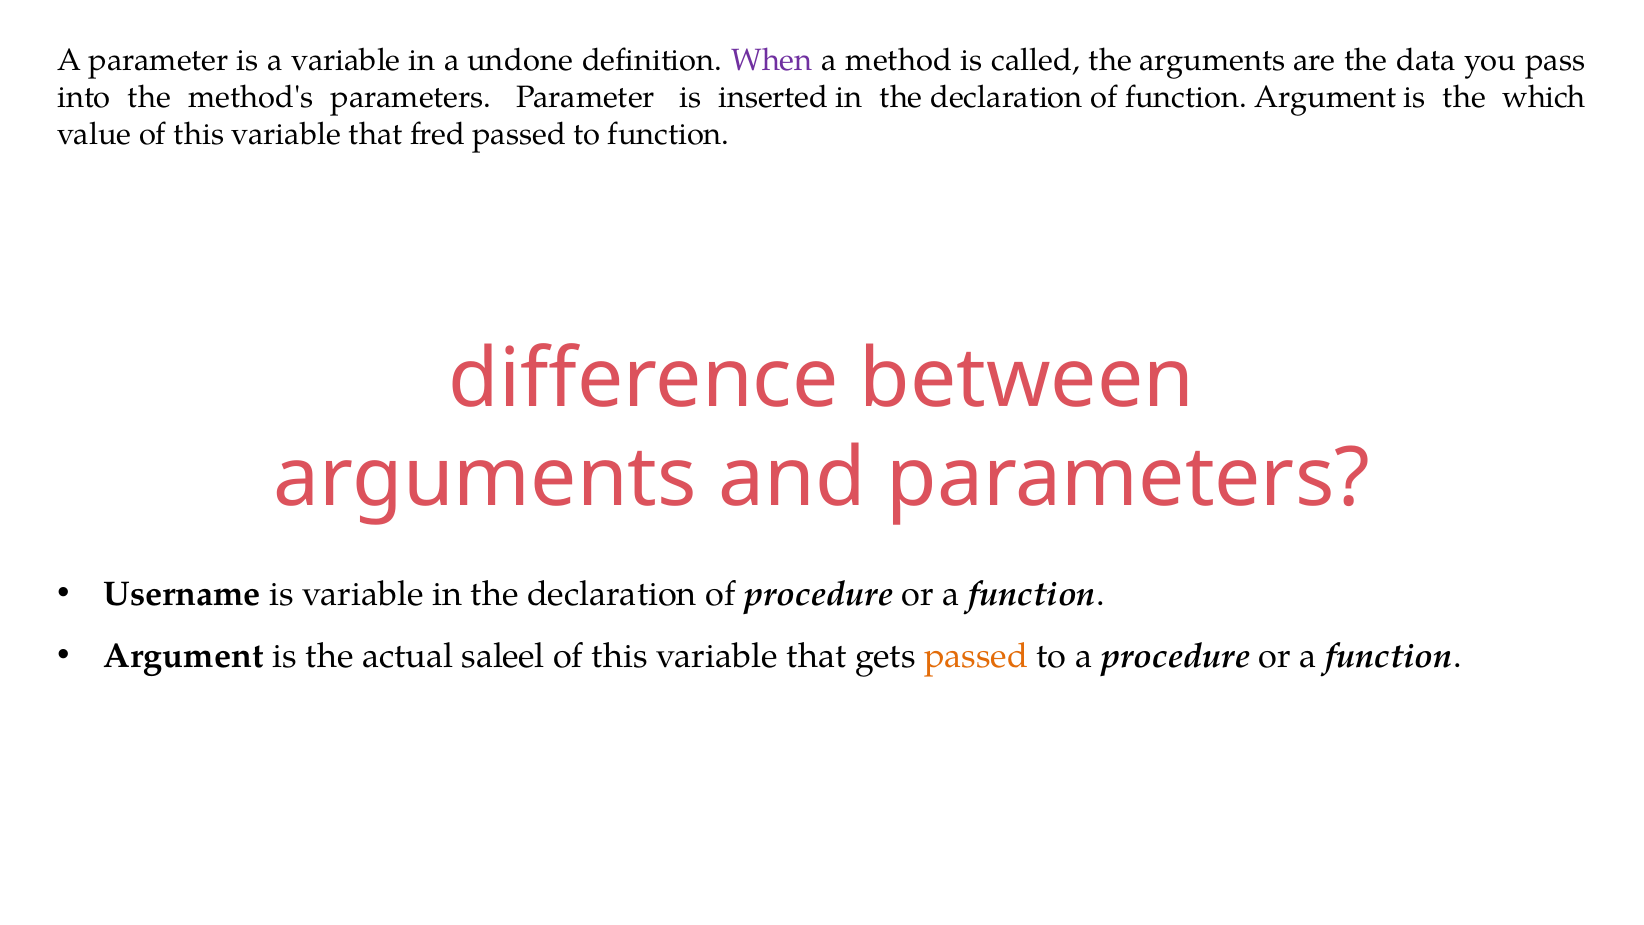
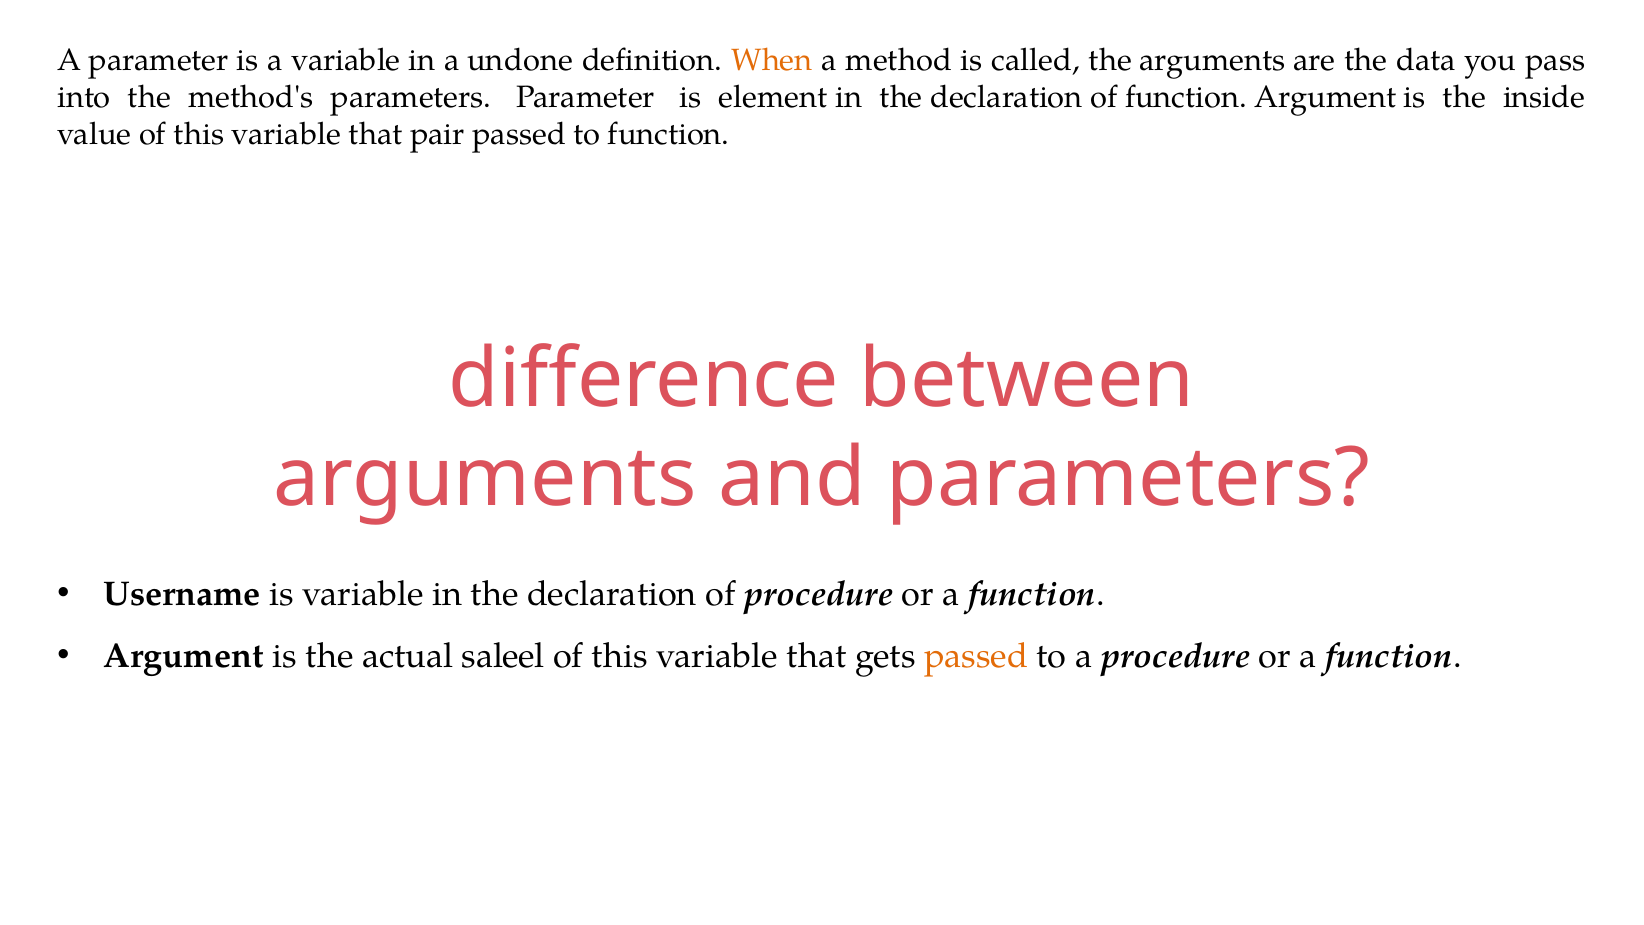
When colour: purple -> orange
inserted: inserted -> element
which: which -> inside
fred: fred -> pair
